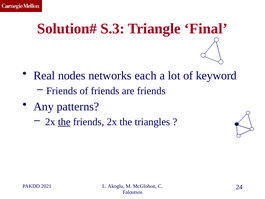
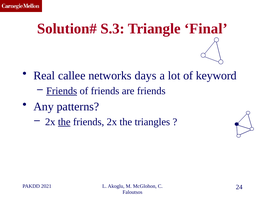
nodes: nodes -> callee
each: each -> days
Friends at (62, 91) underline: none -> present
